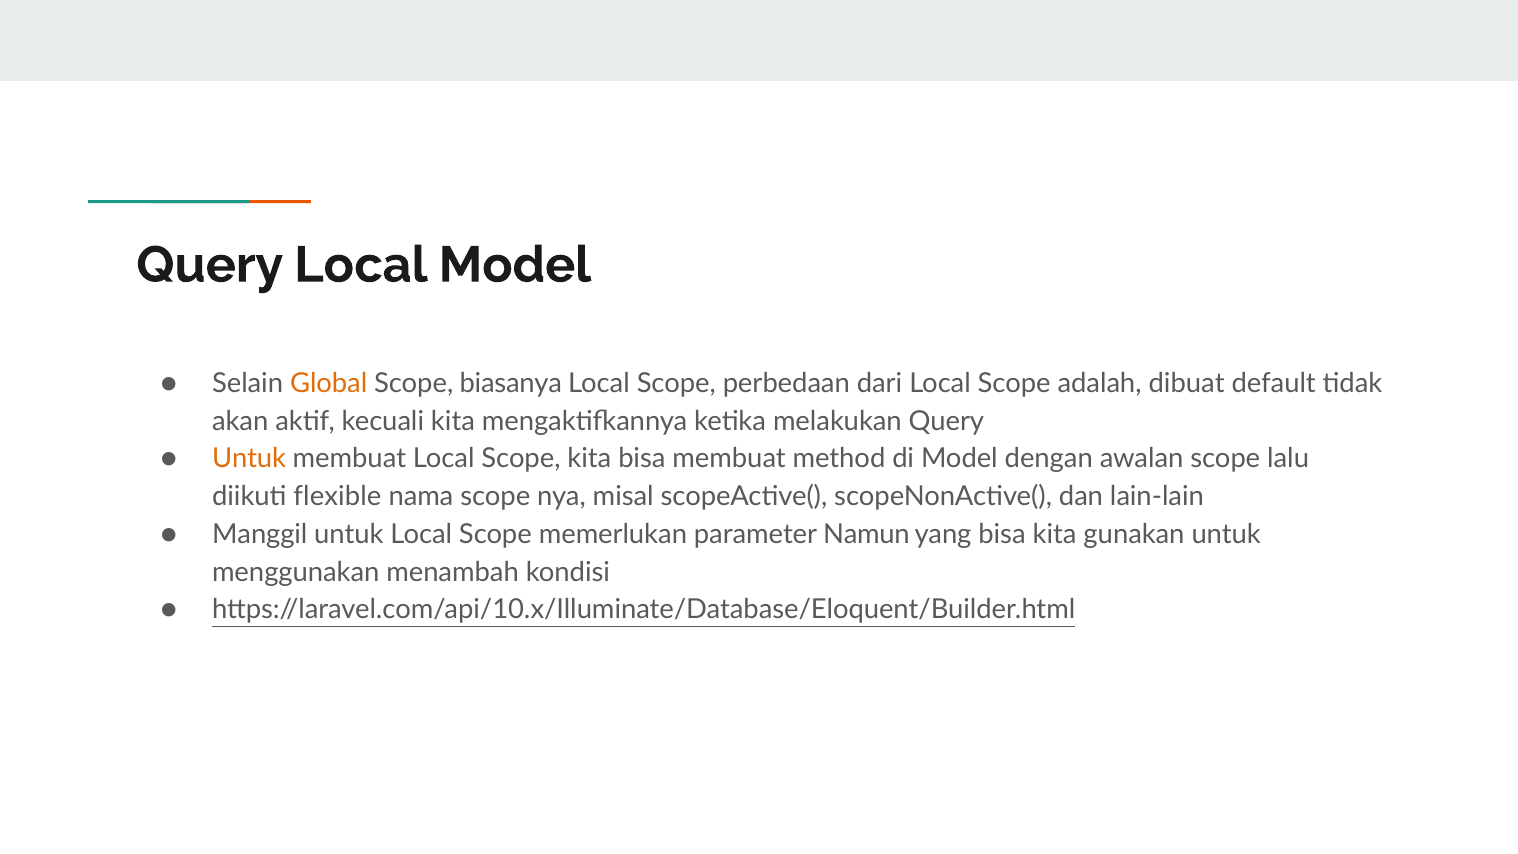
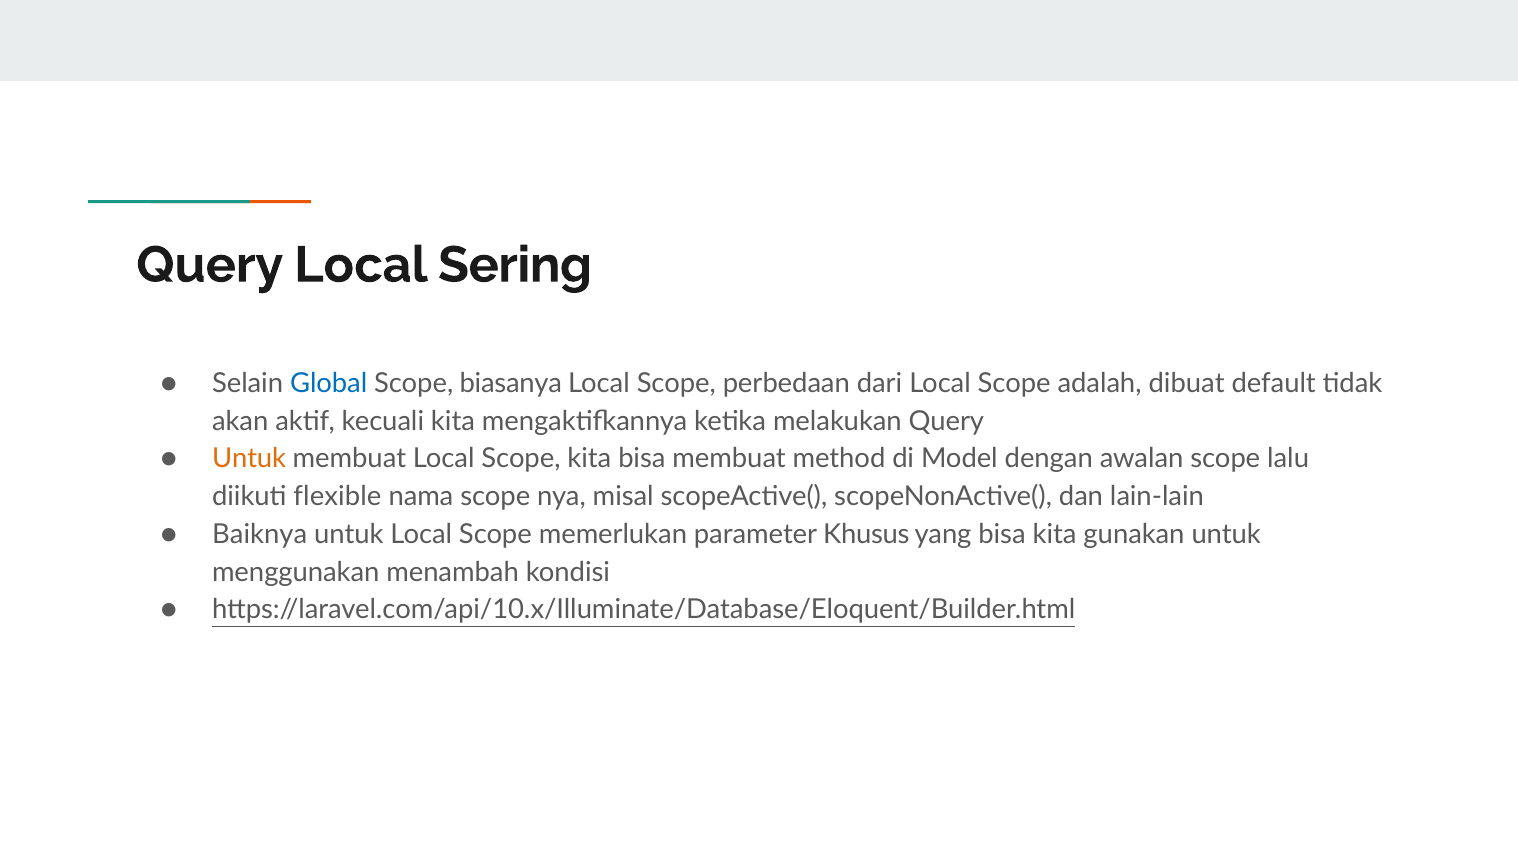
Local Model: Model -> Sering
Global colour: orange -> blue
Manggil: Manggil -> Baiknya
Namun: Namun -> Khusus
